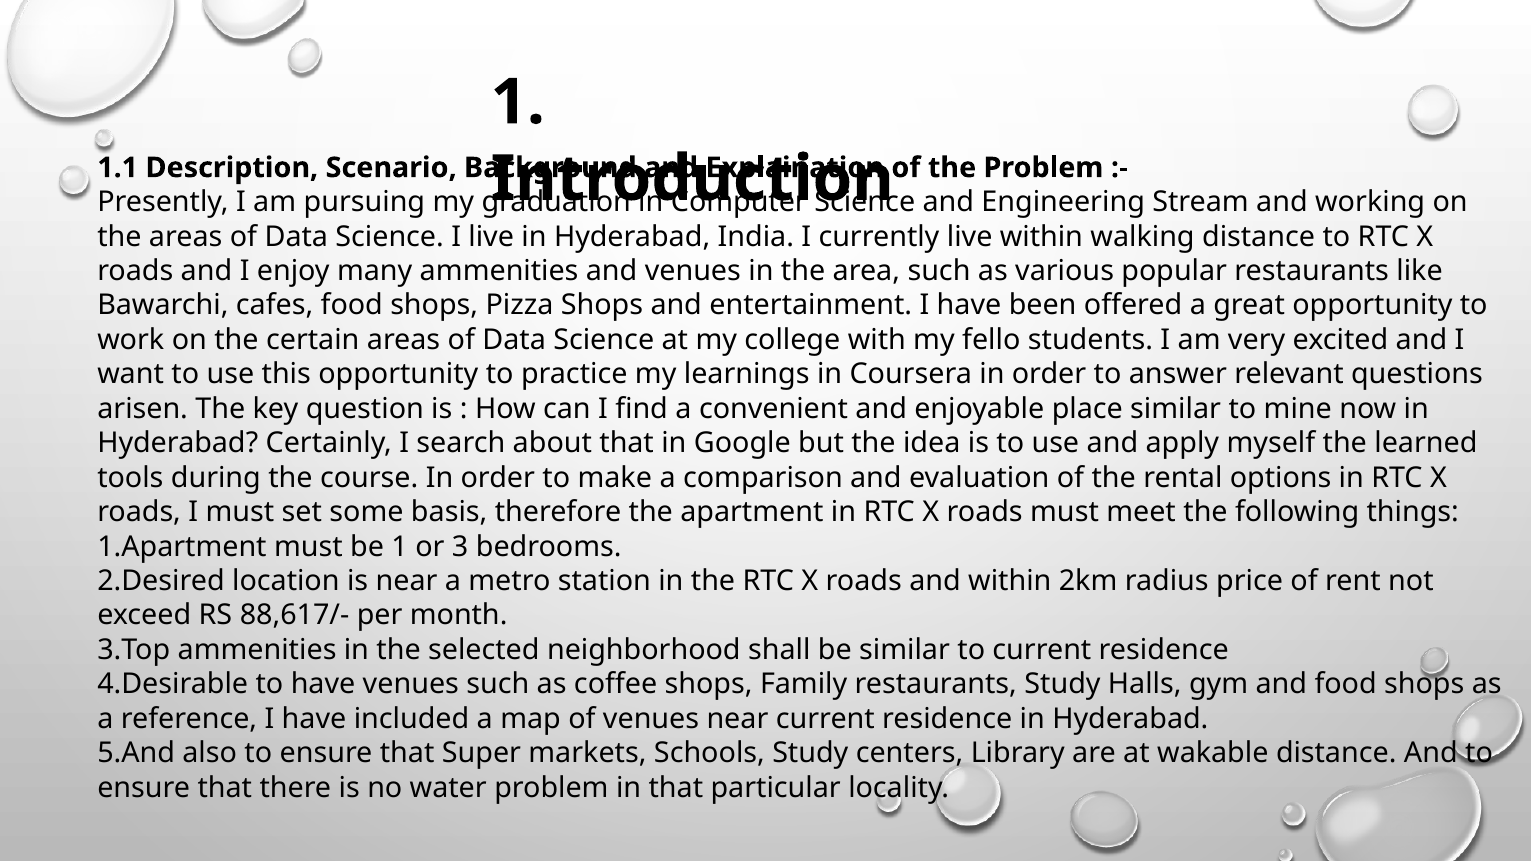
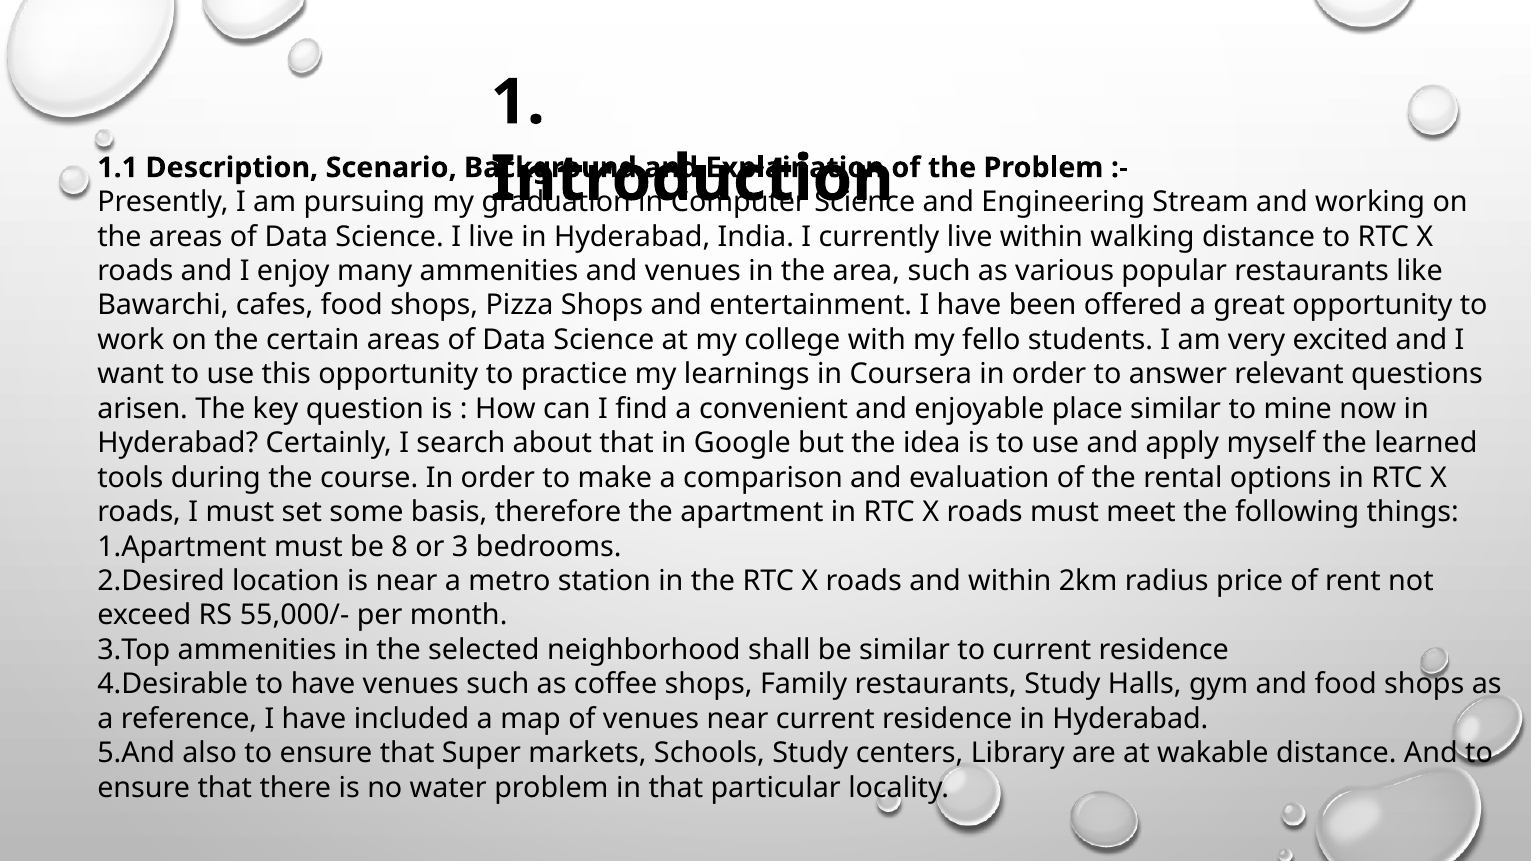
be 1: 1 -> 8
88,617/-: 88,617/- -> 55,000/-
